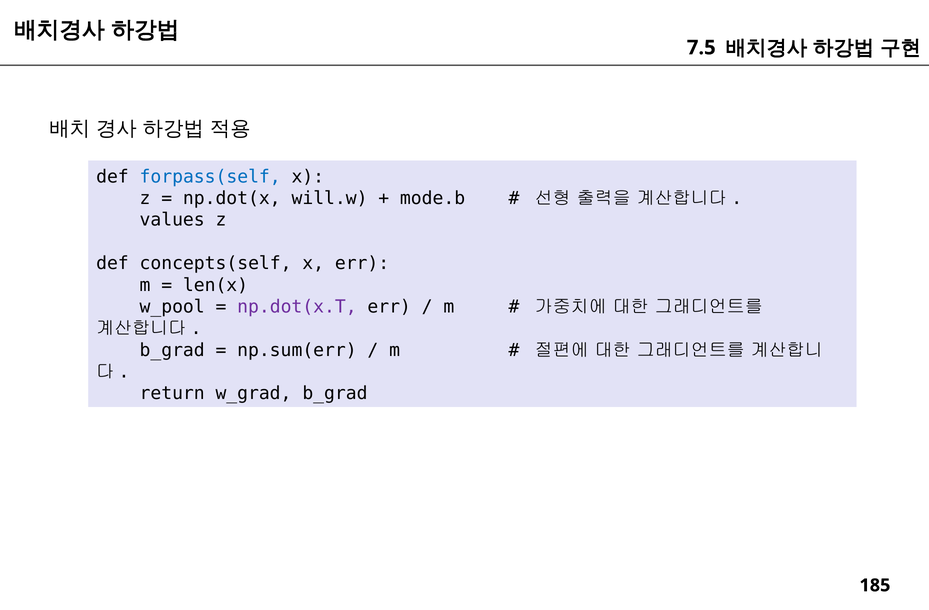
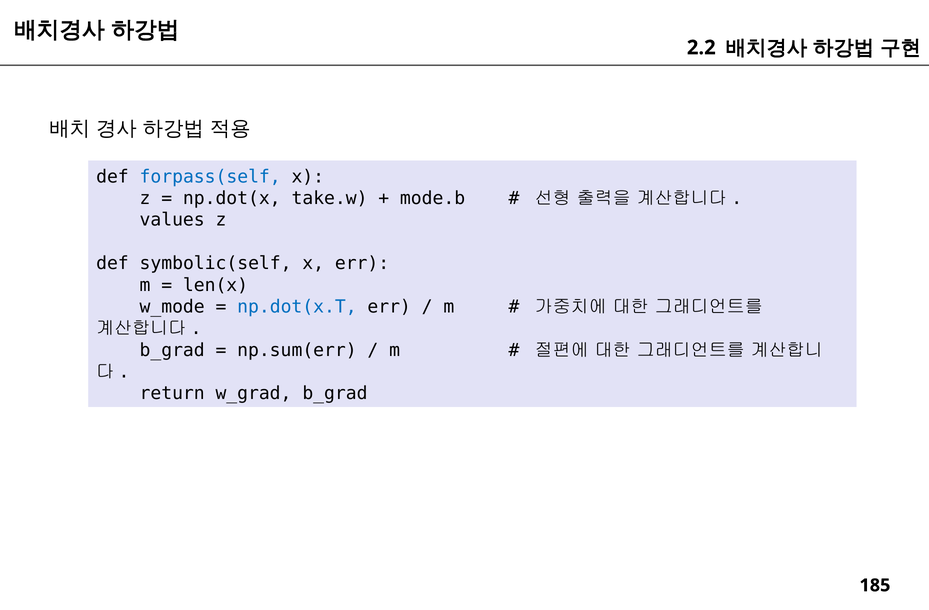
7.5: 7.5 -> 2.2
will.w: will.w -> take.w
concepts(self: concepts(self -> symbolic(self
w_pool: w_pool -> w_mode
np.dot(x.T colour: purple -> blue
